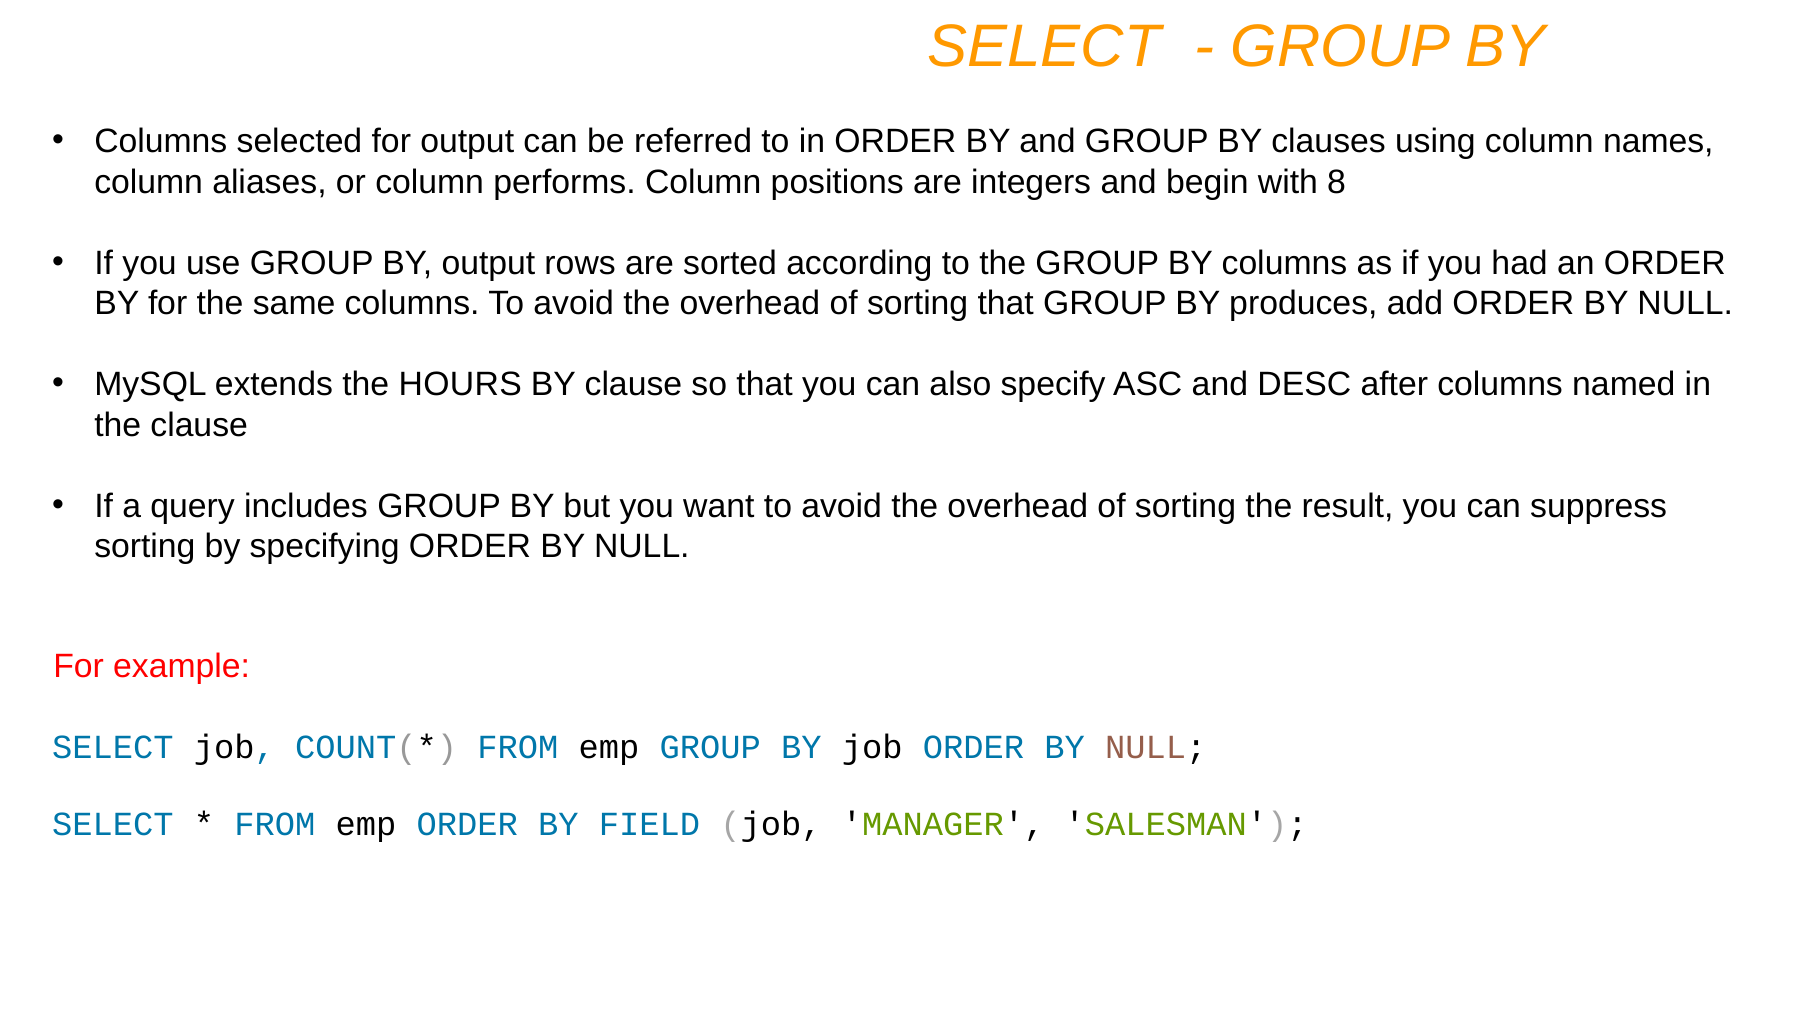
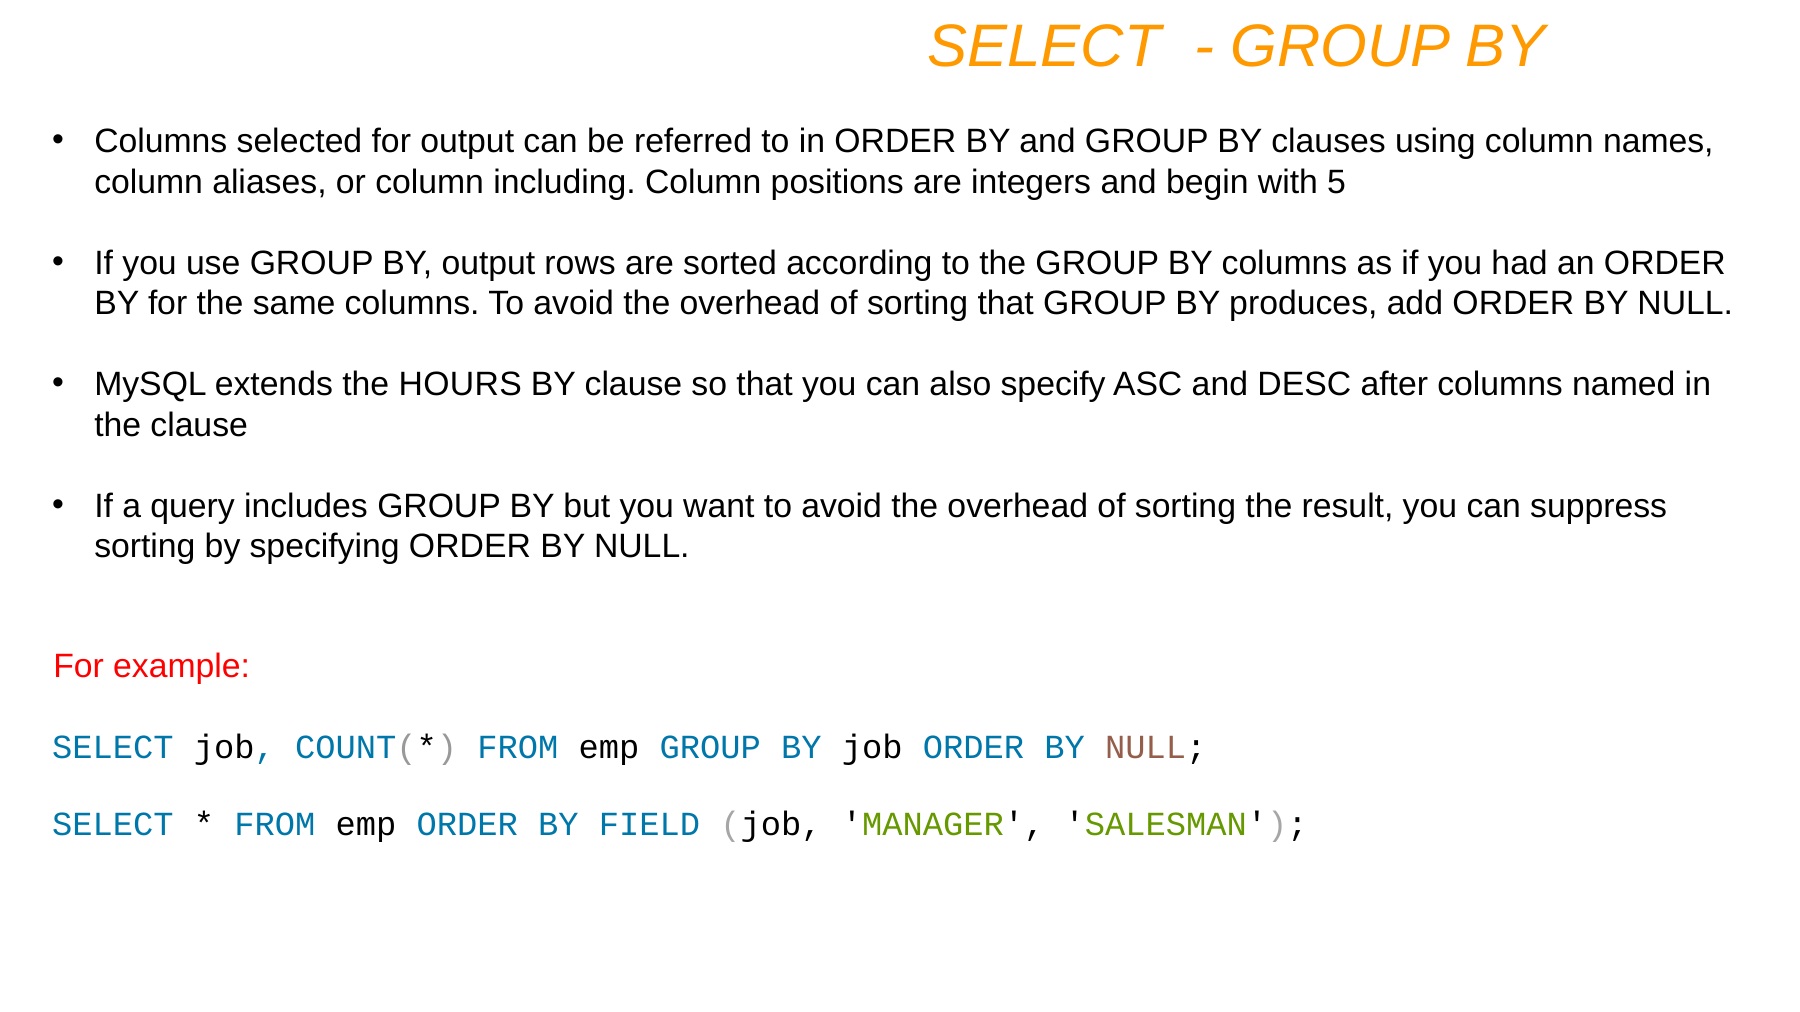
performs: performs -> including
8: 8 -> 5
